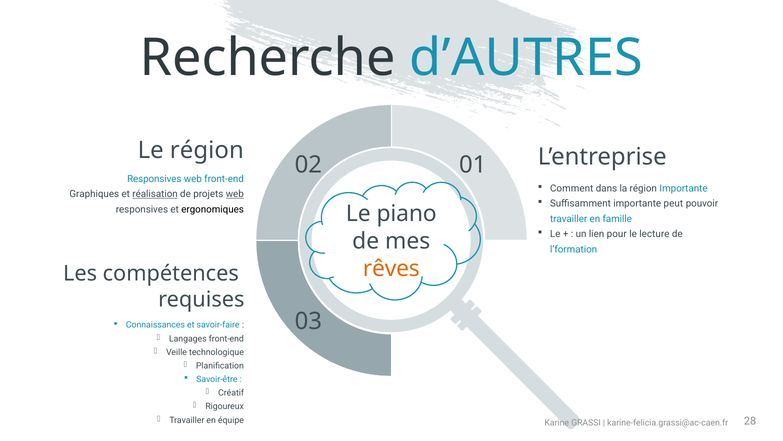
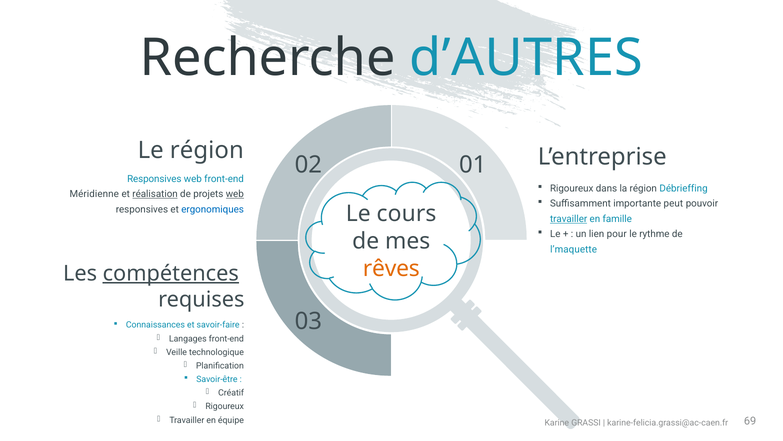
Comment at (572, 188): Comment -> Rigoureux
région Importante: Importante -> Débrieffing
Graphiques: Graphiques -> Méridienne
ergonomiques colour: black -> blue
piano: piano -> cours
travailler at (569, 219) underline: none -> present
lecture: lecture -> rythme
l’formation: l’formation -> l’maquette
compétences underline: none -> present
28: 28 -> 69
